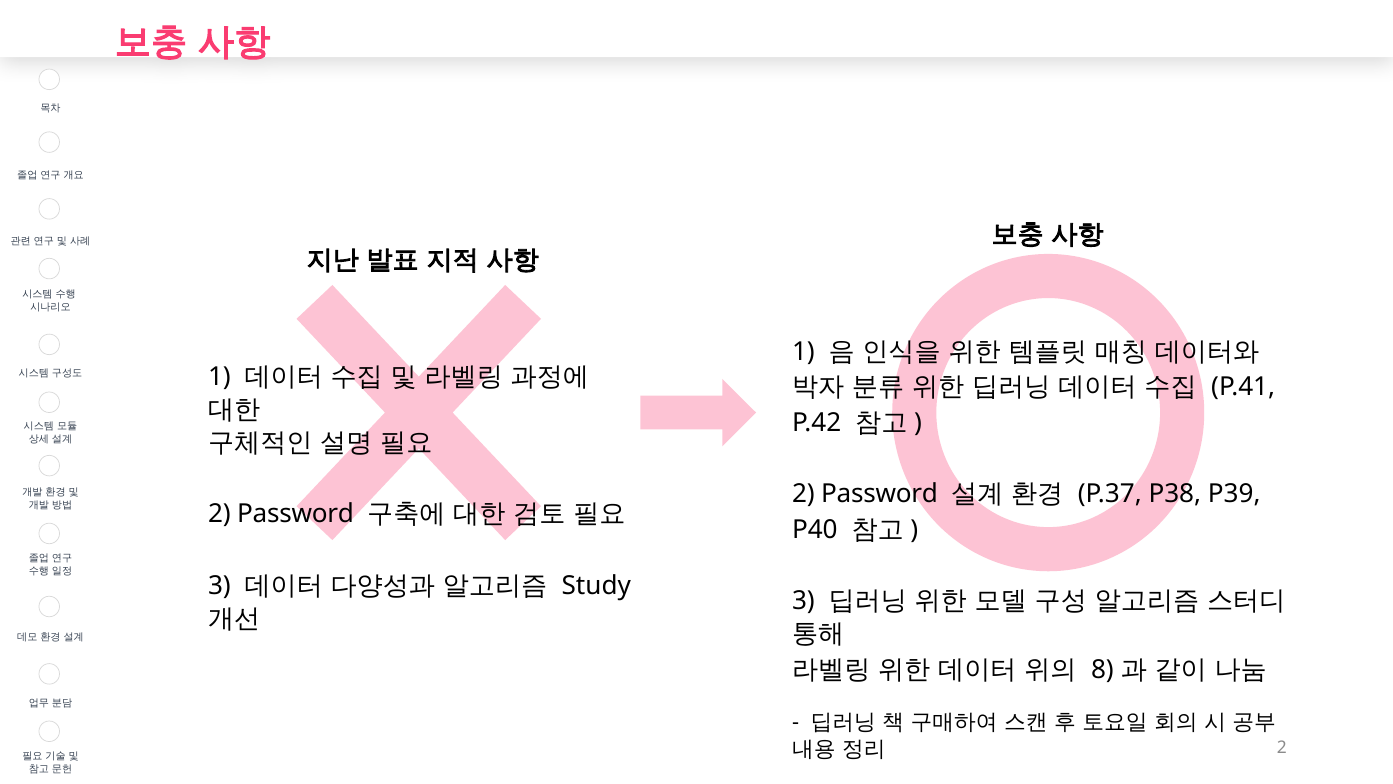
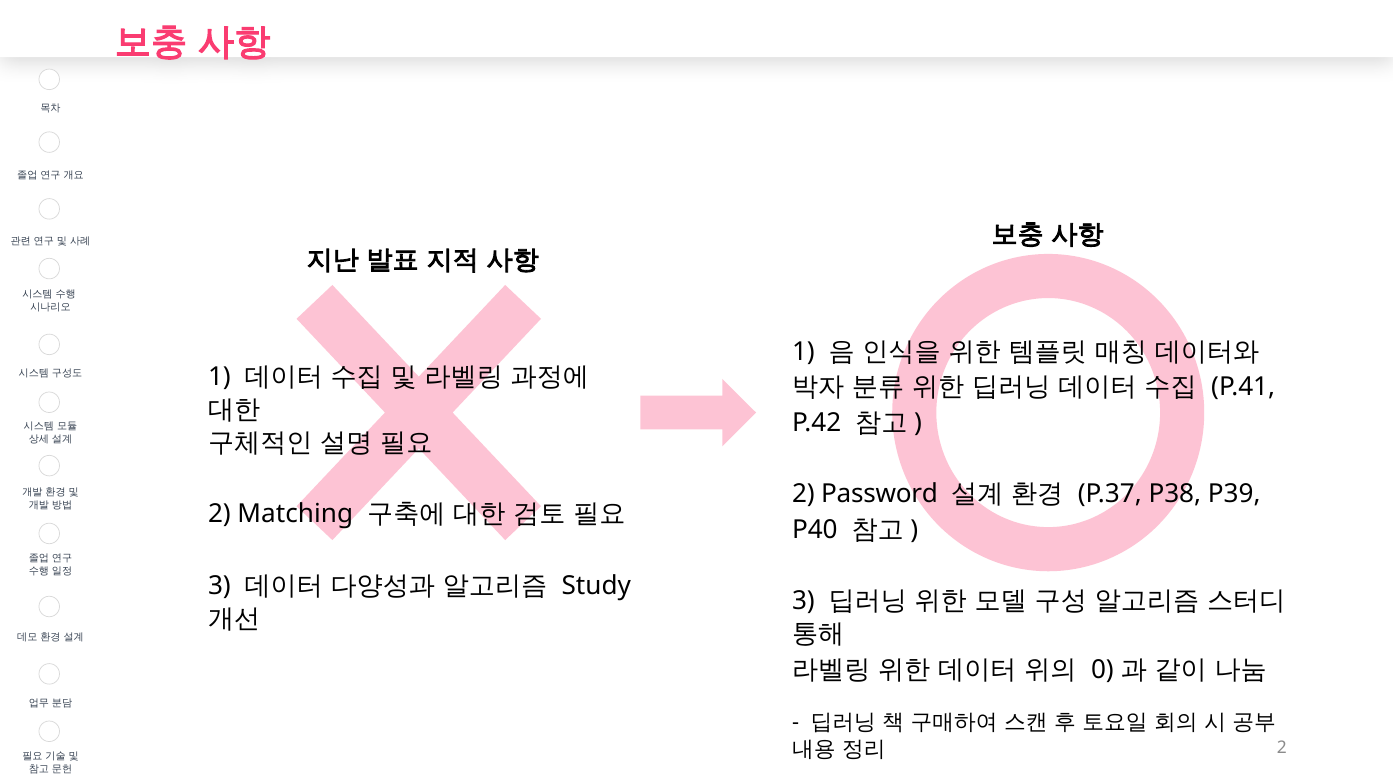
Password at (296, 514): Password -> Matching
8: 8 -> 0
